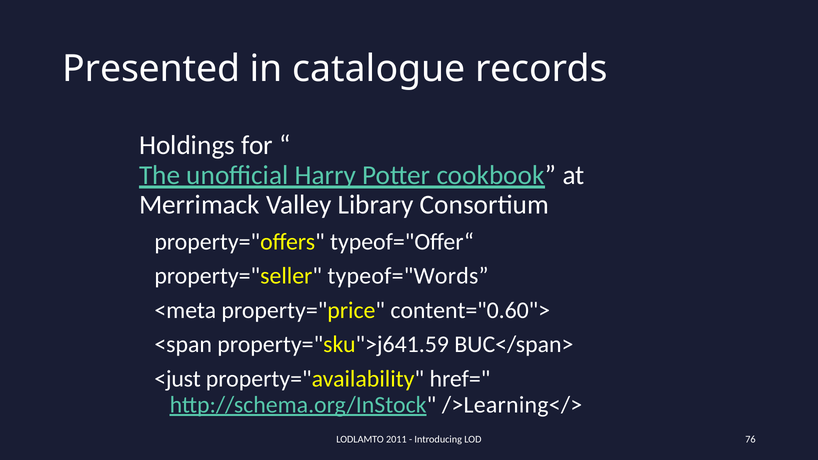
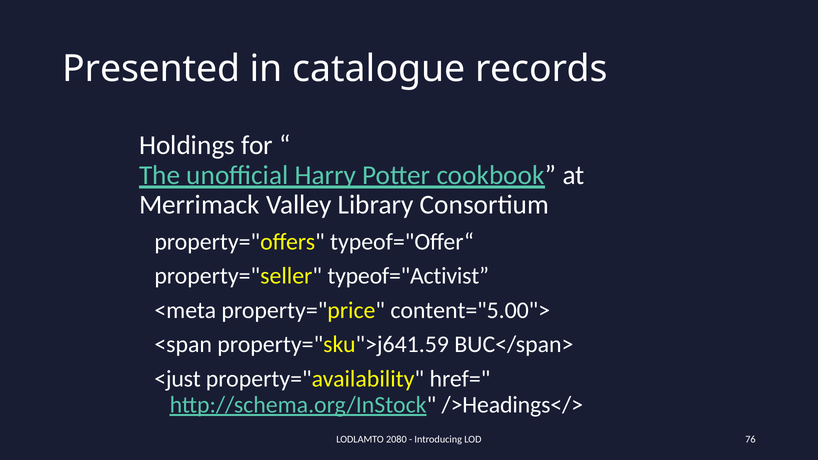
typeof="Words: typeof="Words -> typeof="Activist
content="0.60">: content="0.60"> -> content="5.00">
/>Learning</>: />Learning</> -> />Headings</>
2011: 2011 -> 2080
